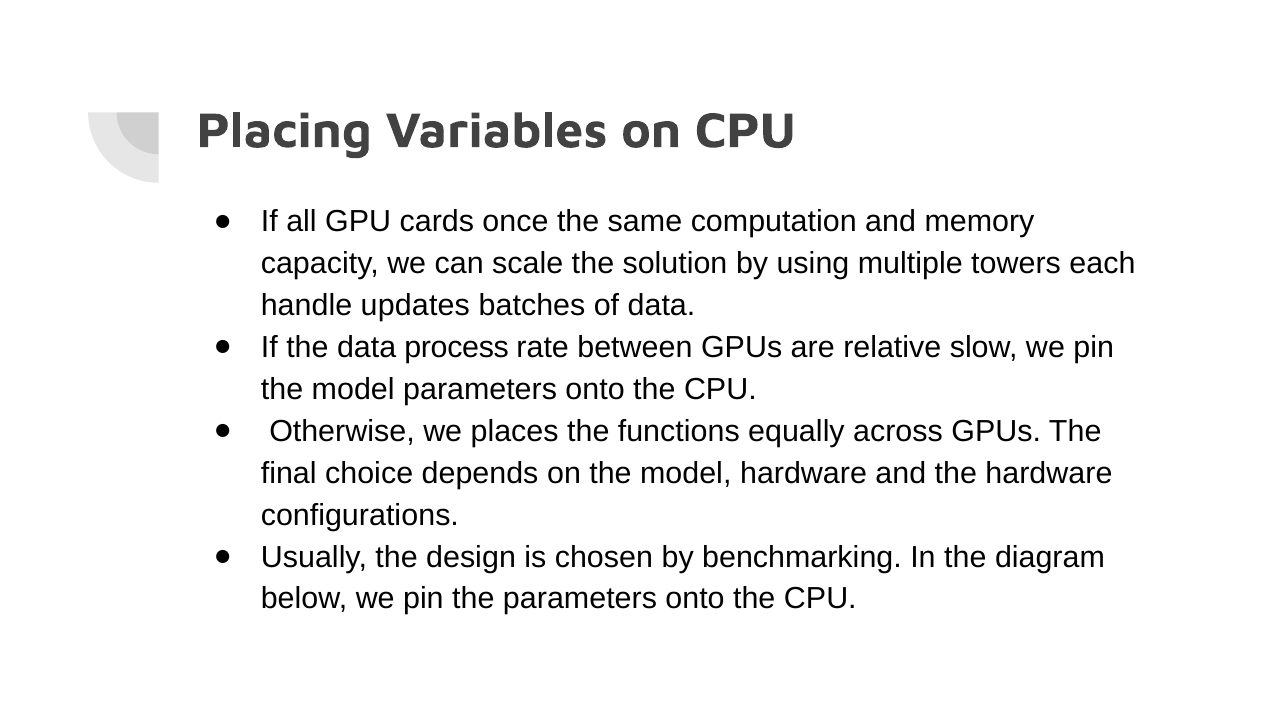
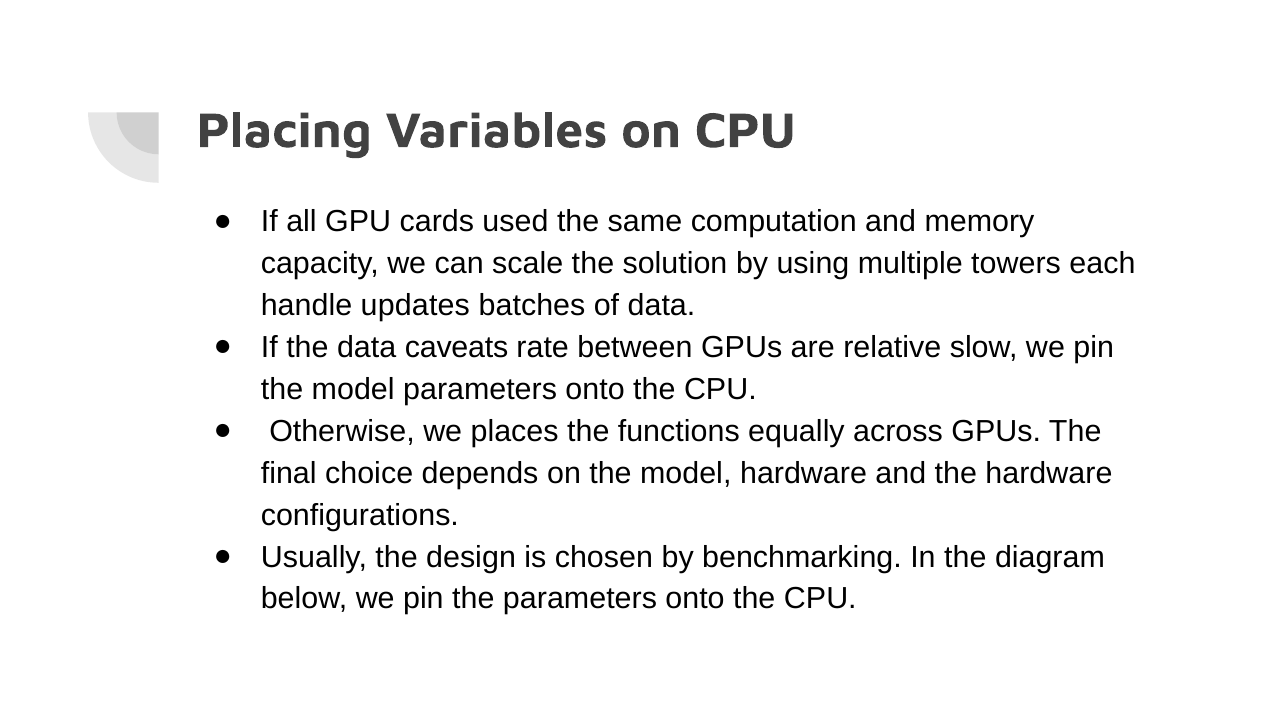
once: once -> used
process: process -> caveats
